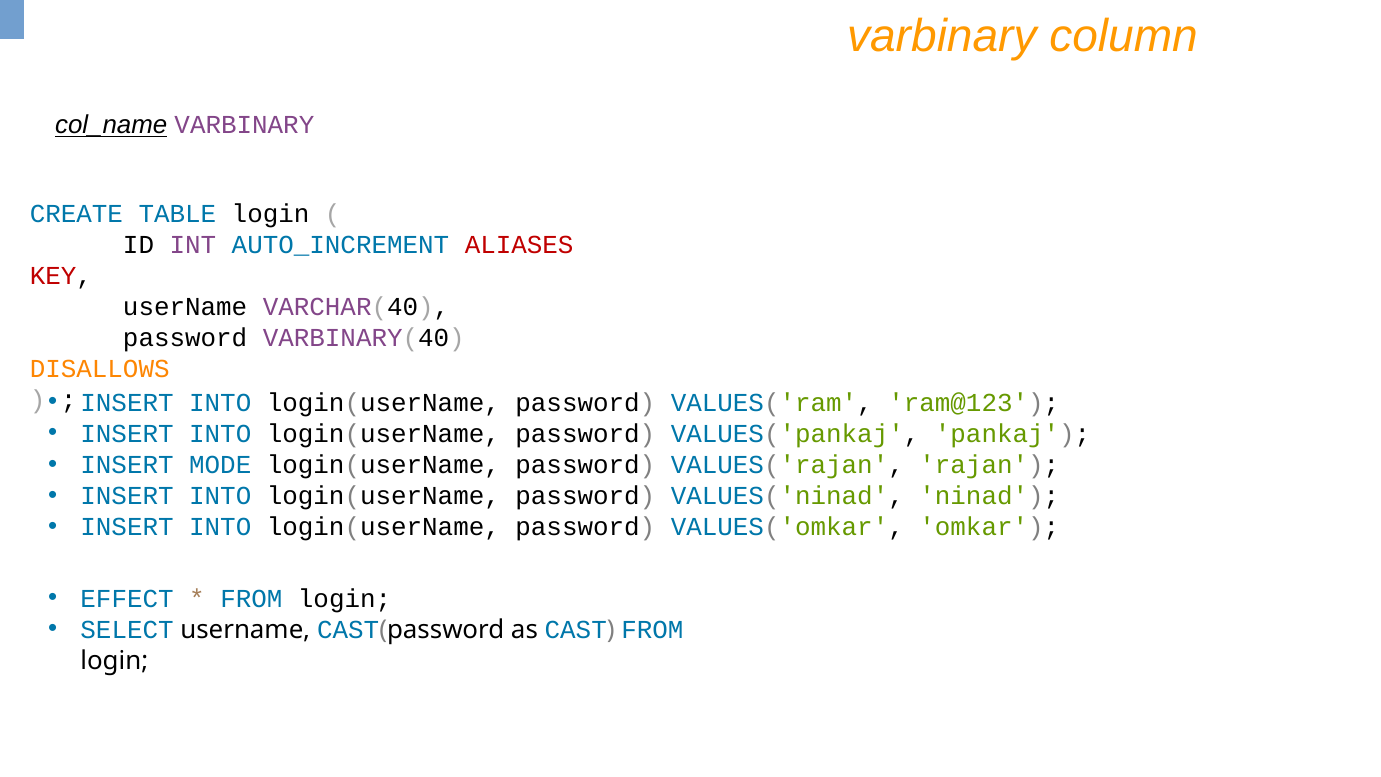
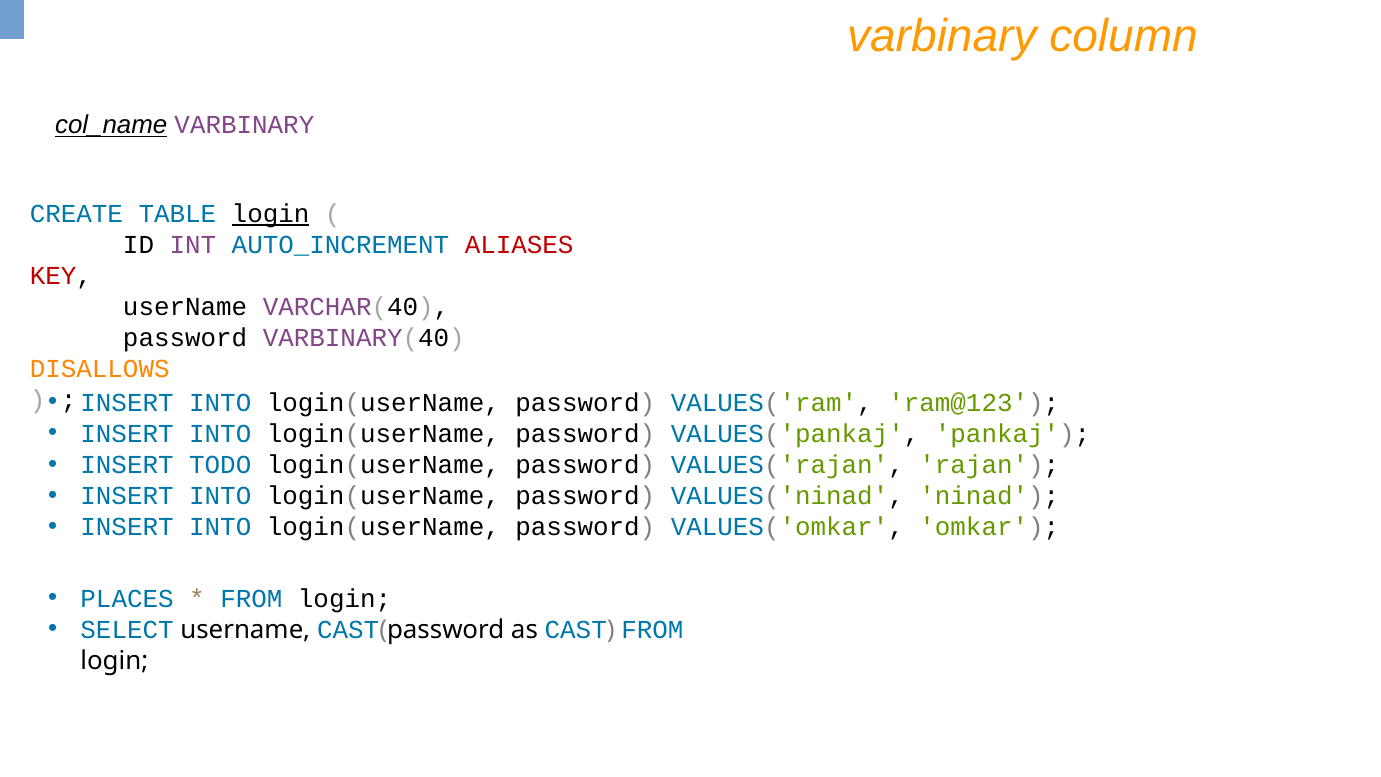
login at (271, 214) underline: none -> present
MODE: MODE -> TODO
EFFECT: EFFECT -> PLACES
